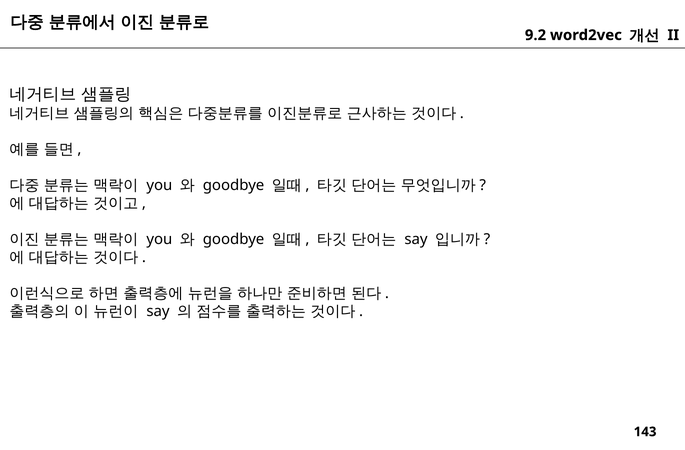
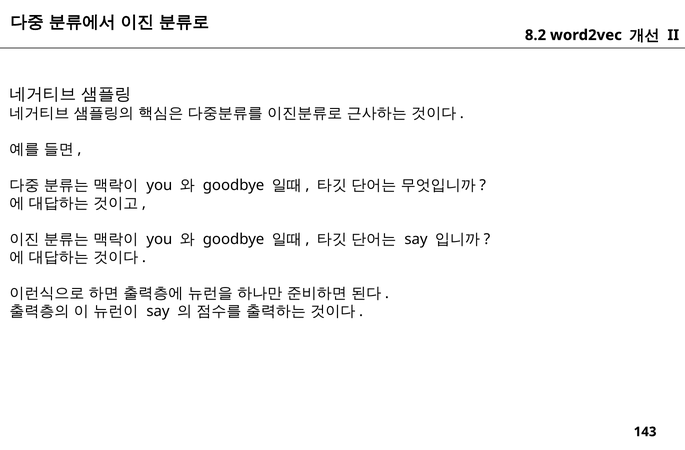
9.2: 9.2 -> 8.2
